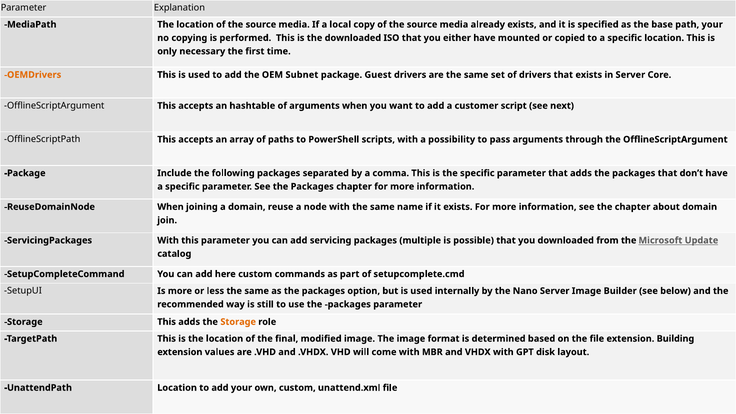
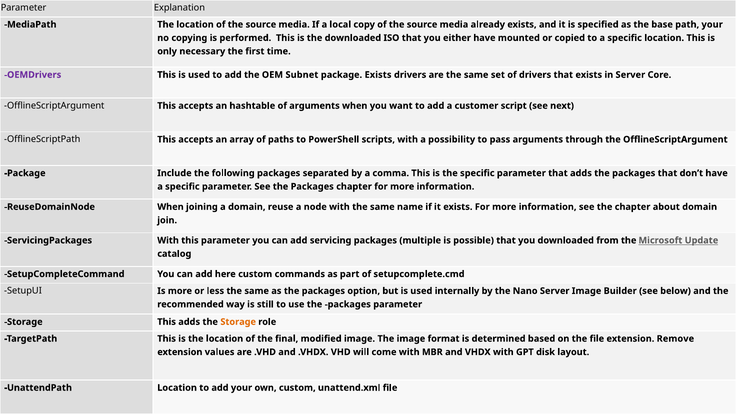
OEMDrivers colour: orange -> purple
package Guest: Guest -> Exists
Building: Building -> Remove
